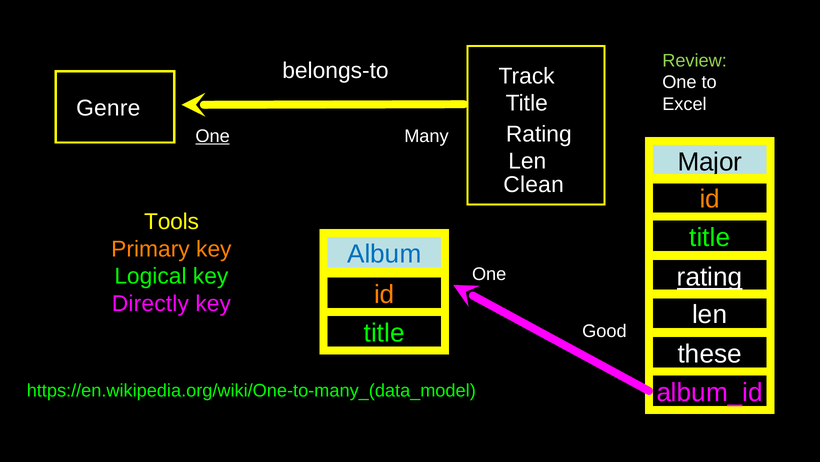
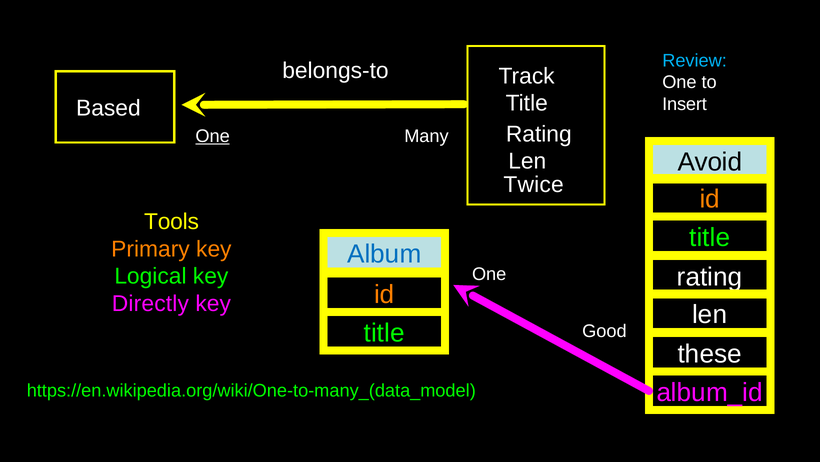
Review colour: light green -> light blue
Excel: Excel -> Insert
Genre: Genre -> Based
Major: Major -> Avoid
Clean: Clean -> Twice
rating at (710, 277) underline: present -> none
